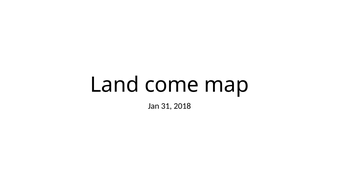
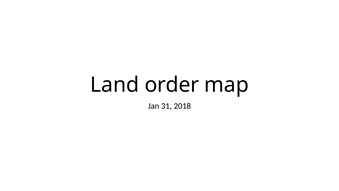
come: come -> order
